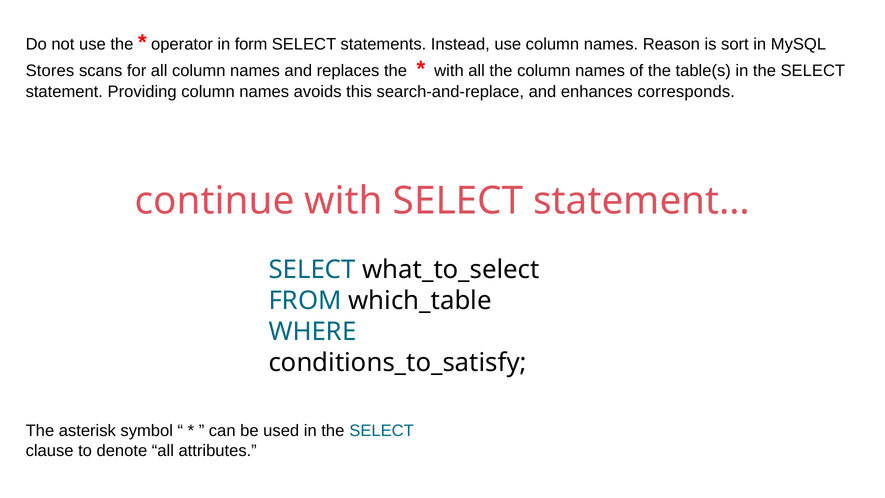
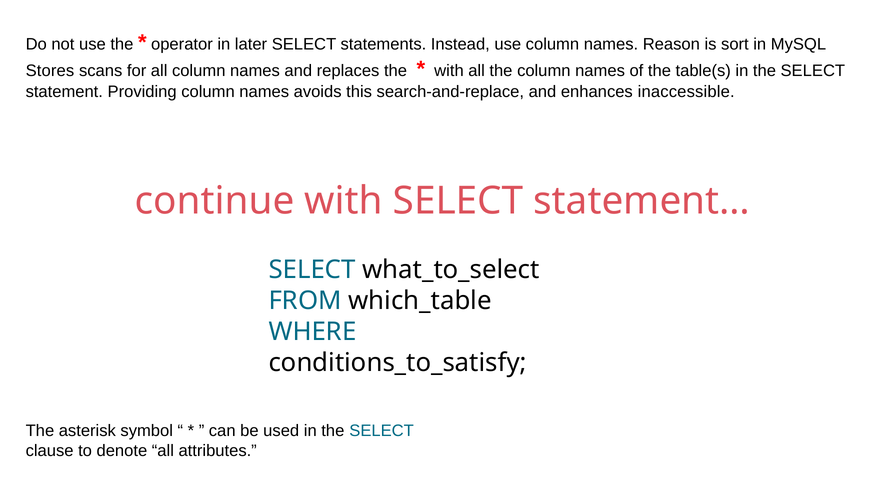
form: form -> later
corresponds: corresponds -> inaccessible
